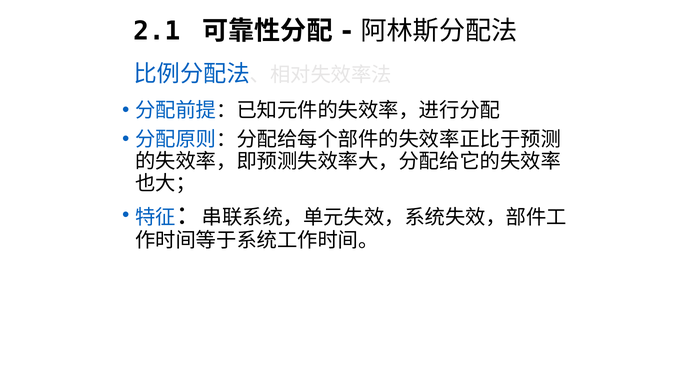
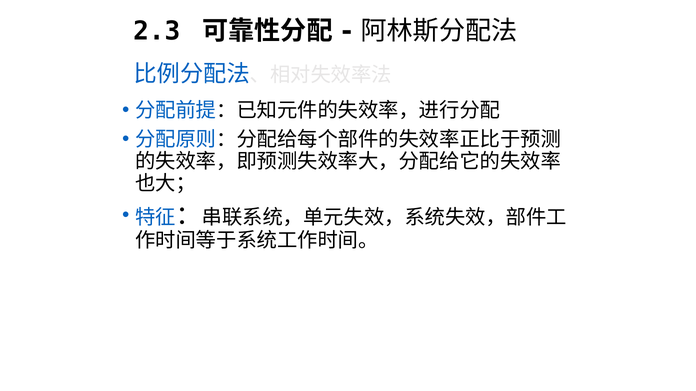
2.1: 2.1 -> 2.3
